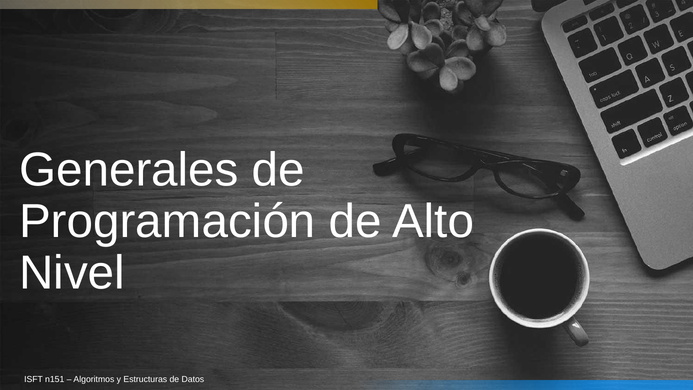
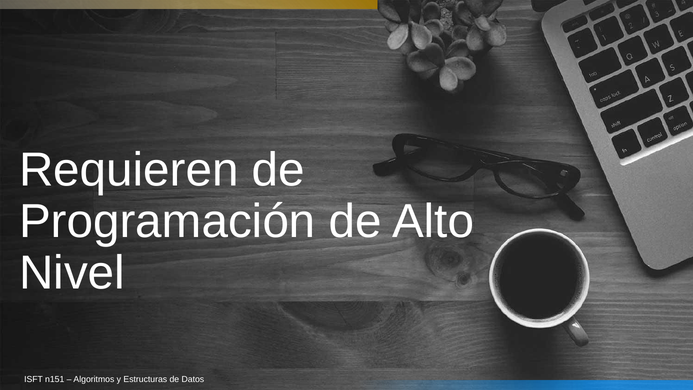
Generales: Generales -> Requieren
